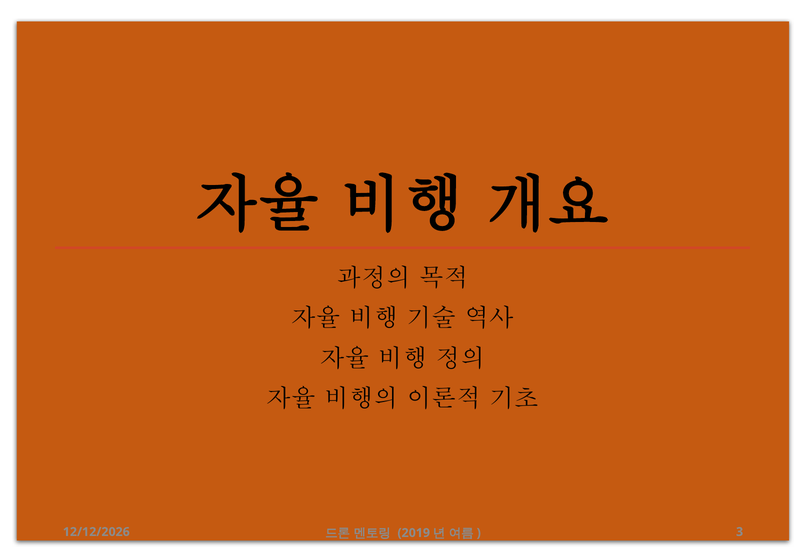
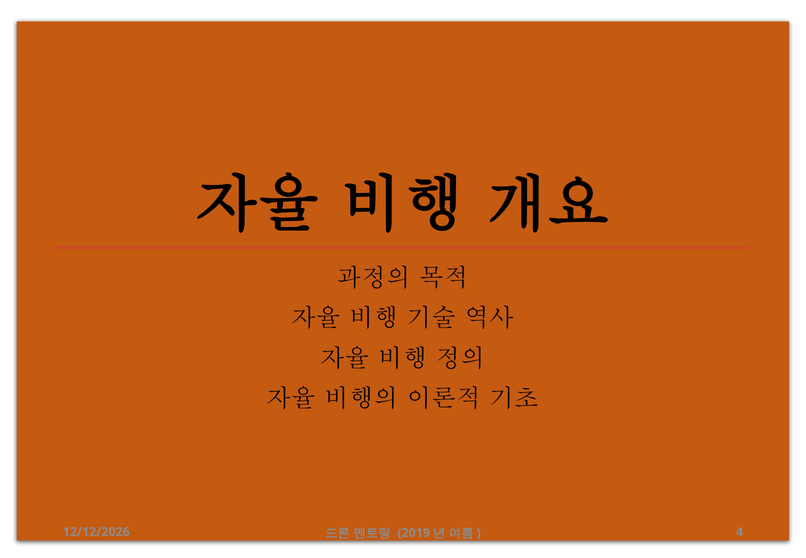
3: 3 -> 4
